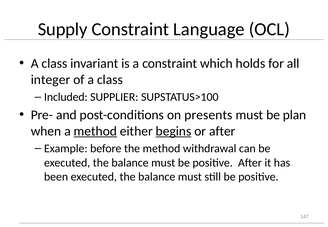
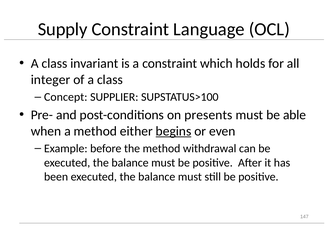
Included: Included -> Concept
plan: plan -> able
method at (95, 131) underline: present -> none
or after: after -> even
